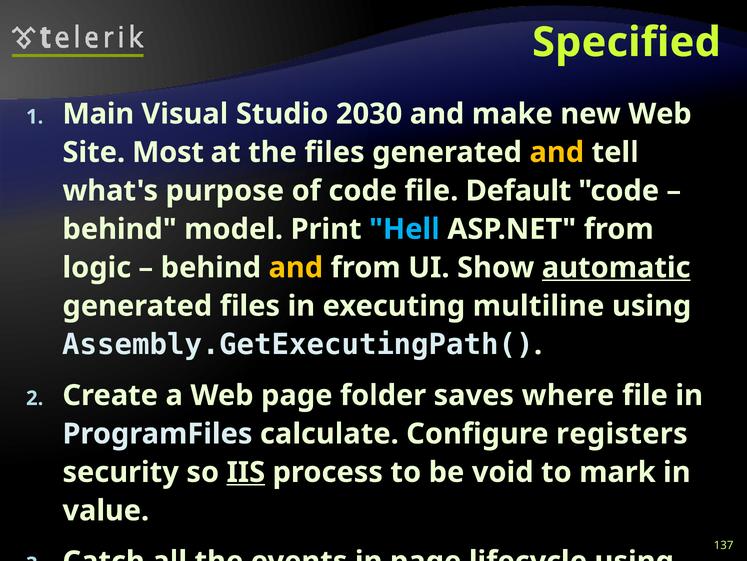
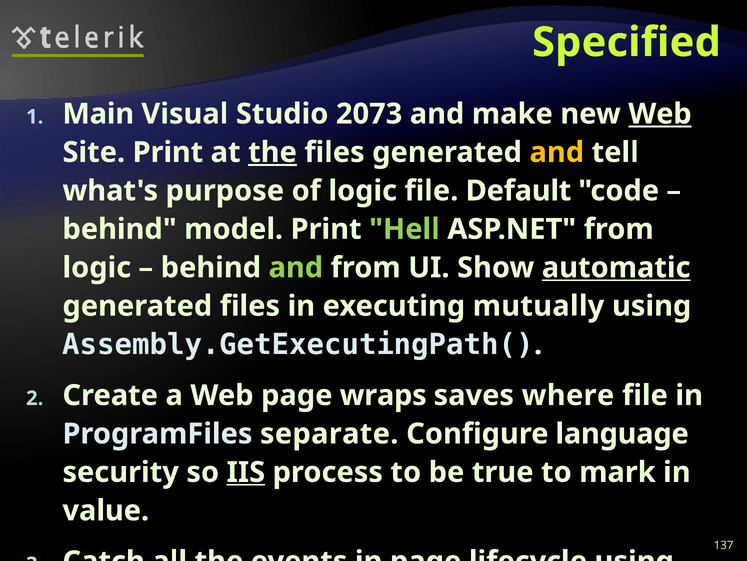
2030: 2030 -> 2073
Web at (660, 114) underline: none -> present
Site Most: Most -> Print
the at (272, 152) underline: none -> present
of code: code -> logic
Hell colour: light blue -> light green
and at (296, 267) colour: yellow -> light green
multiline: multiline -> mutually
folder: folder -> wraps
calculate: calculate -> separate
registers: registers -> language
void: void -> true
